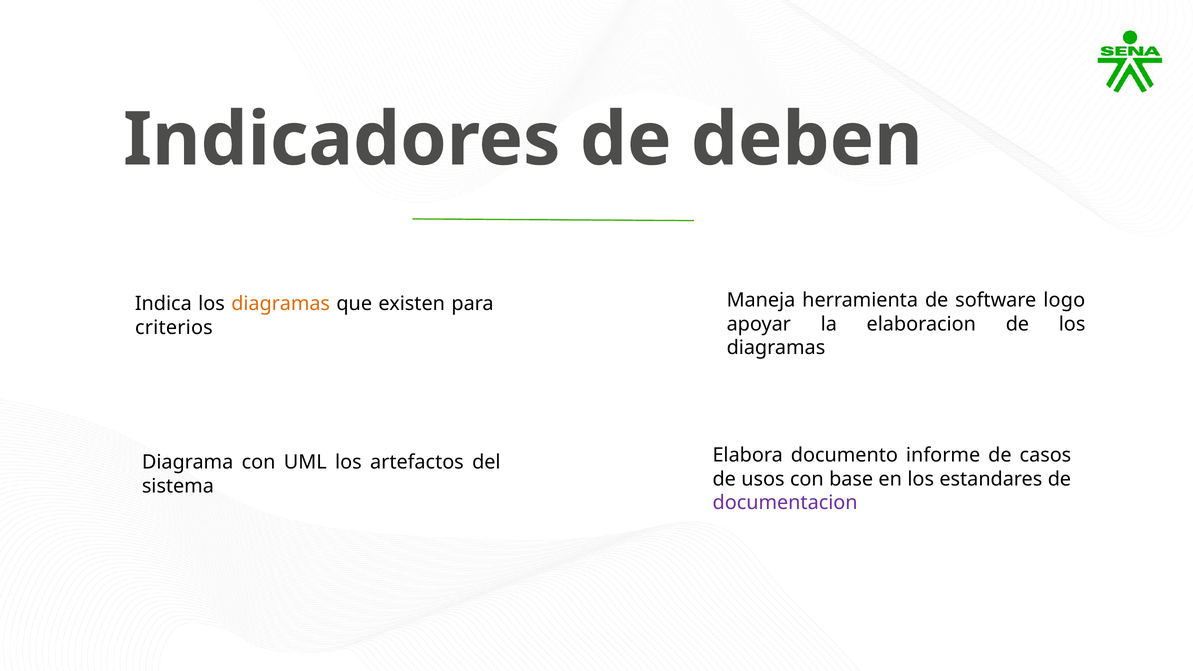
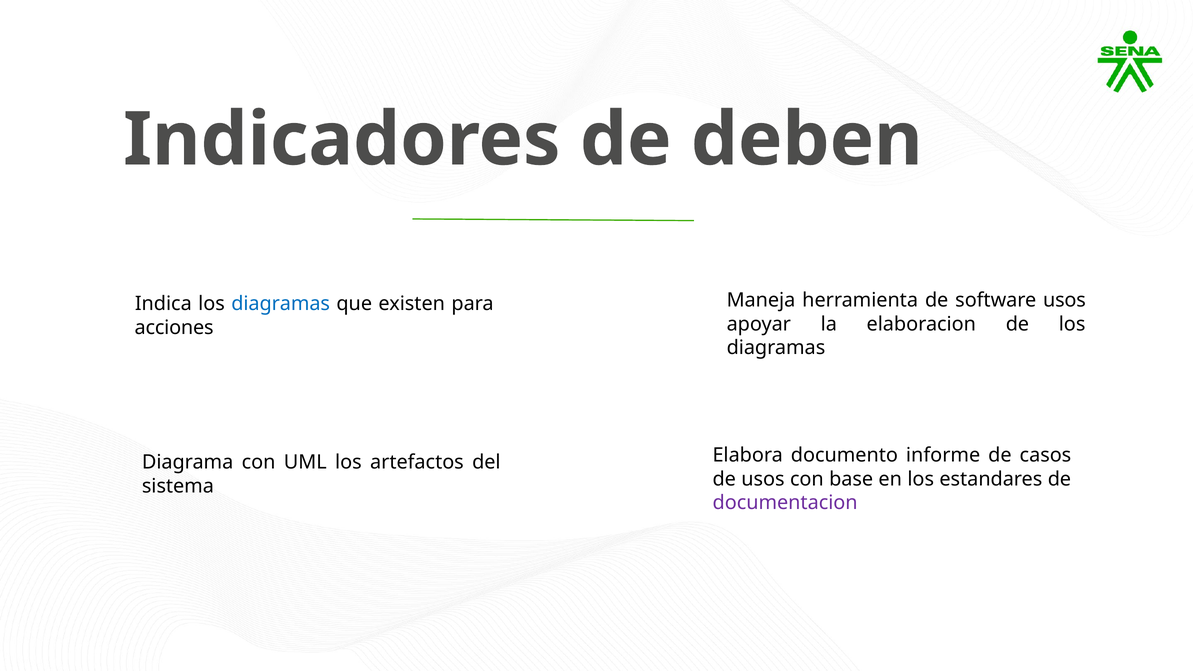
software logo: logo -> usos
diagramas at (281, 304) colour: orange -> blue
criterios: criterios -> acciones
